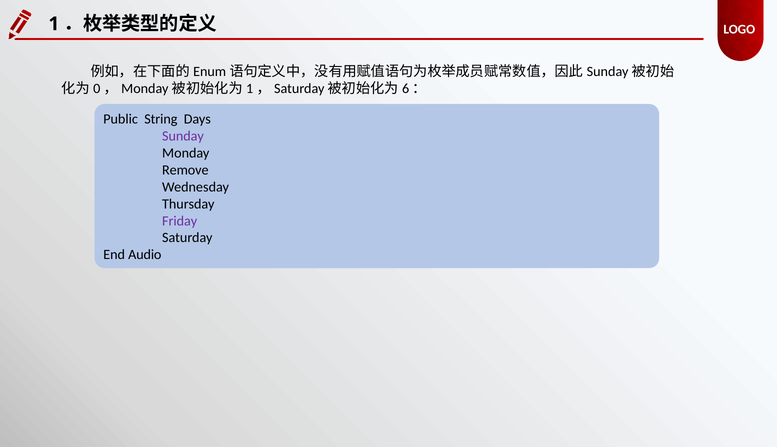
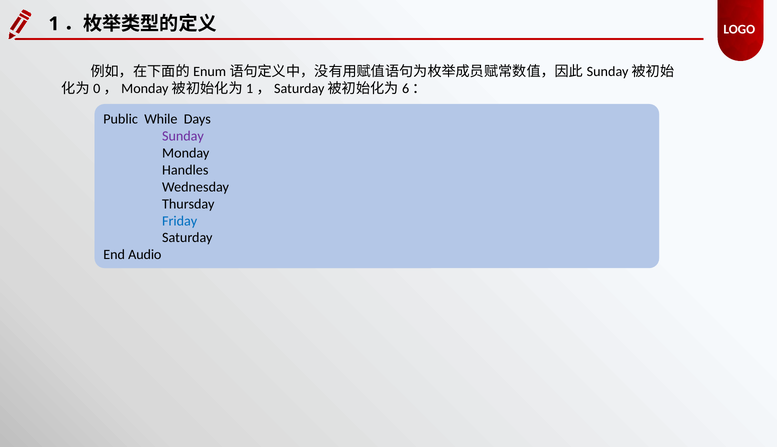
String: String -> While
Remove: Remove -> Handles
Friday colour: purple -> blue
